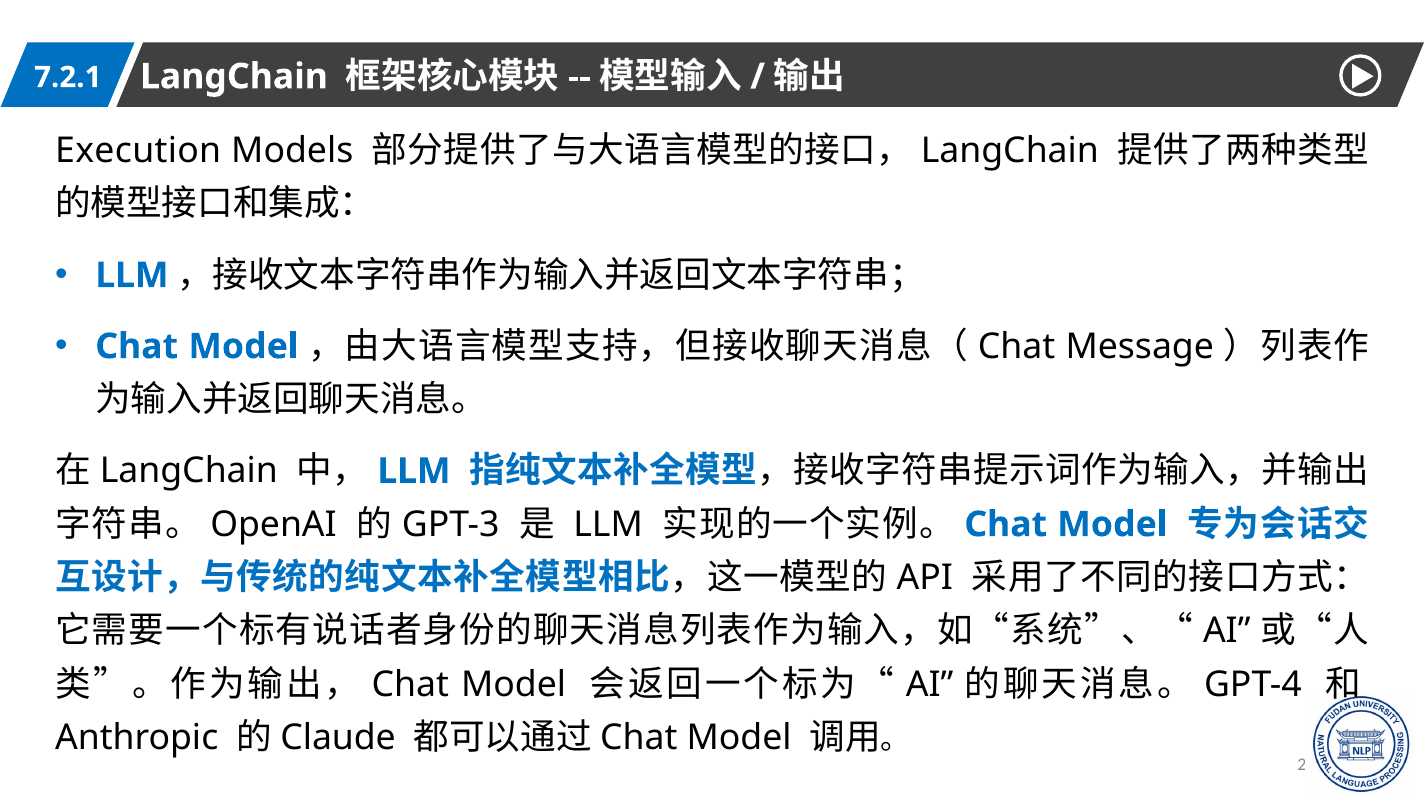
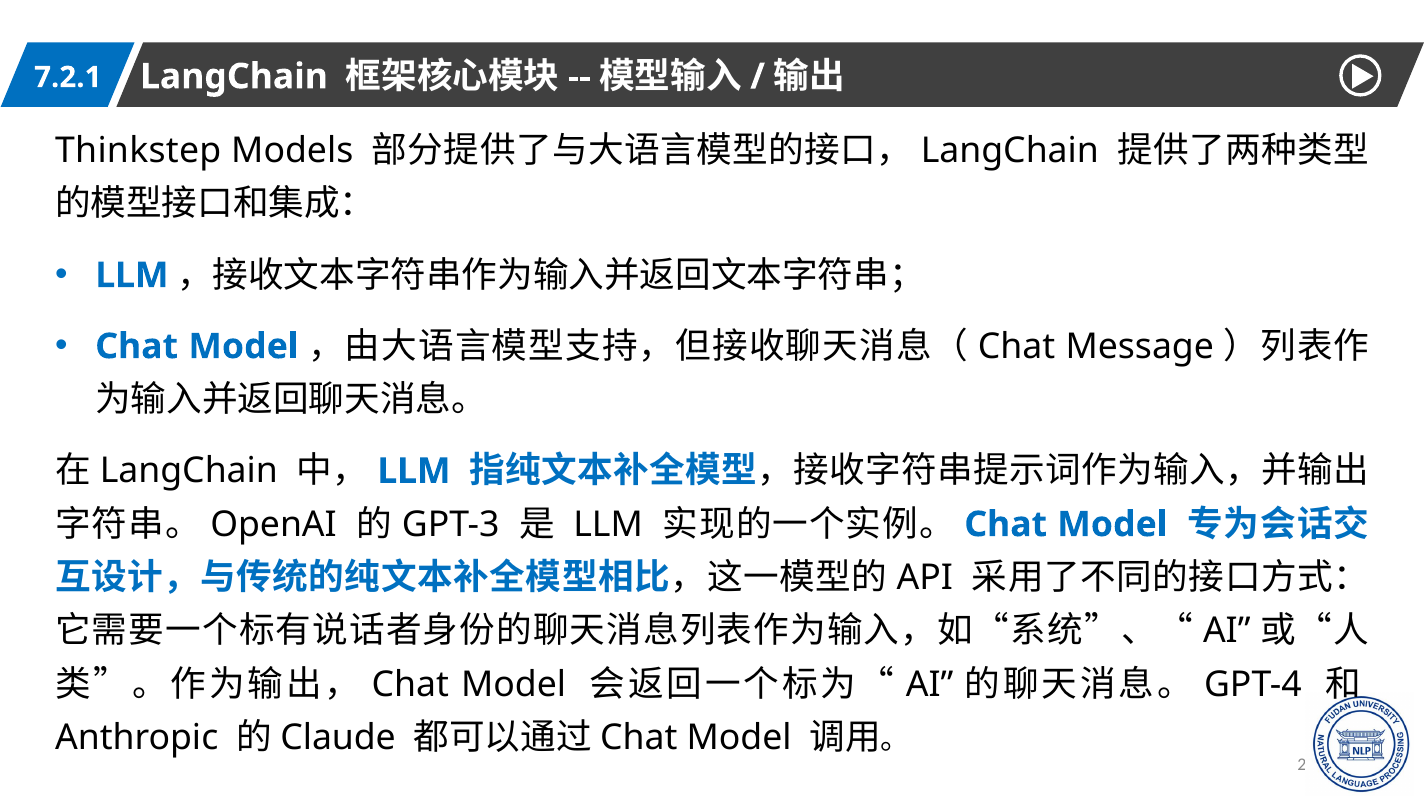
Execution: Execution -> Thinkstep
